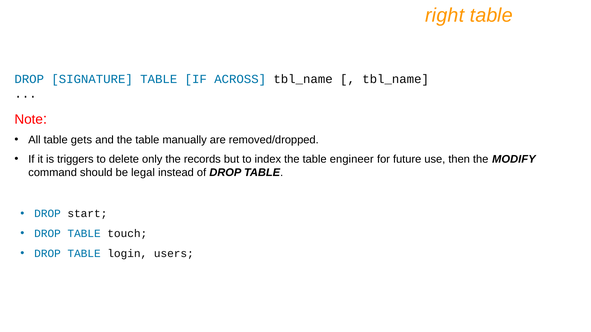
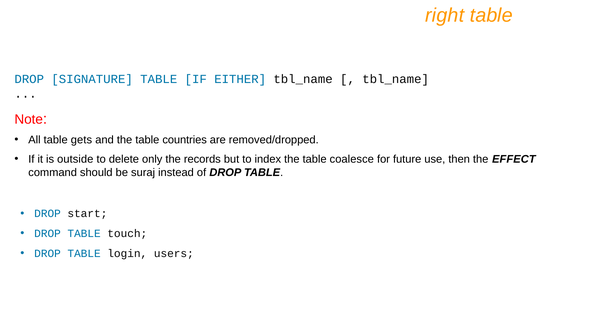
ACROSS: ACROSS -> EITHER
manually: manually -> countries
triggers: triggers -> outside
engineer: engineer -> coalesce
MODIFY: MODIFY -> EFFECT
legal: legal -> suraj
